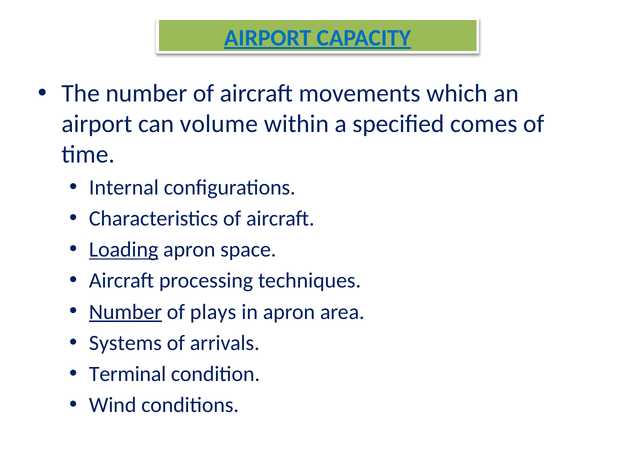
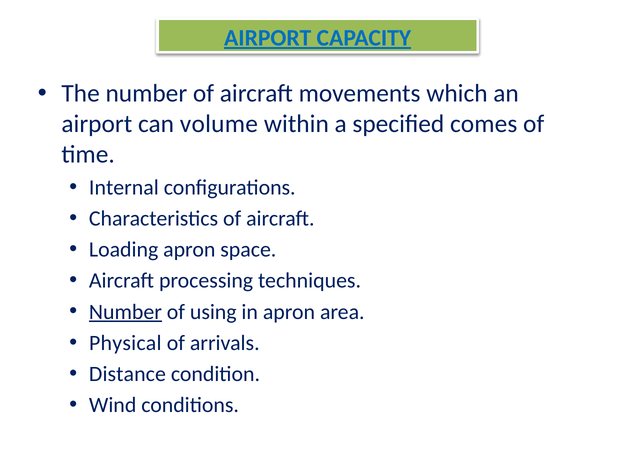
Loading underline: present -> none
plays: plays -> using
Systems: Systems -> Physical
Terminal: Terminal -> Distance
